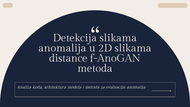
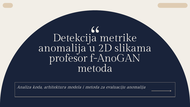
Detekcija slikama: slikama -> metrike
distance: distance -> profesor
